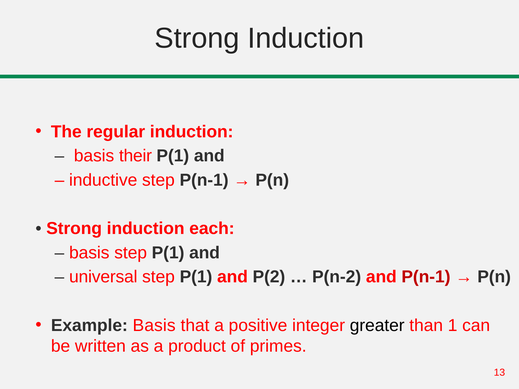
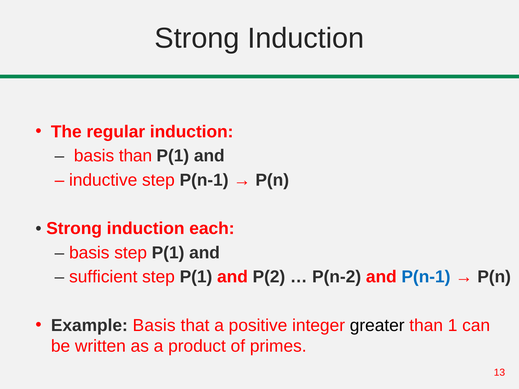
basis their: their -> than
universal: universal -> sufficient
P(n-1 at (426, 277) colour: red -> blue
